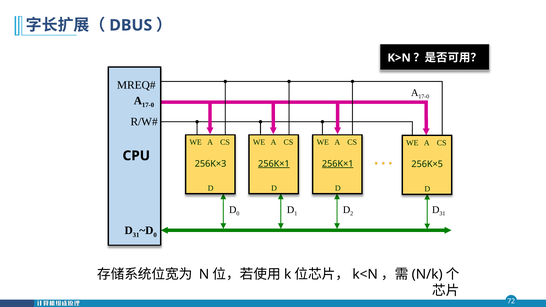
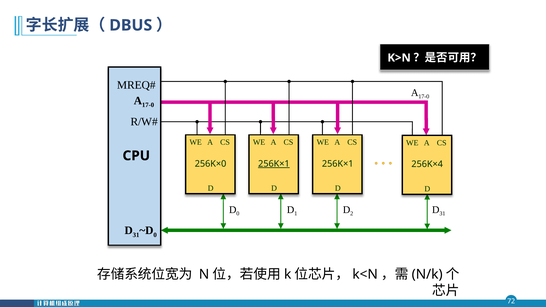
256K×3: 256K×3 -> 256K×0
256K×1 at (338, 164) underline: present -> none
256K×5: 256K×5 -> 256K×4
